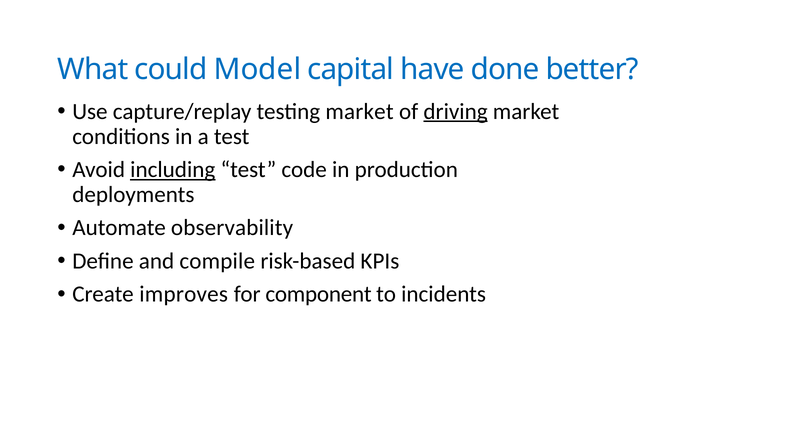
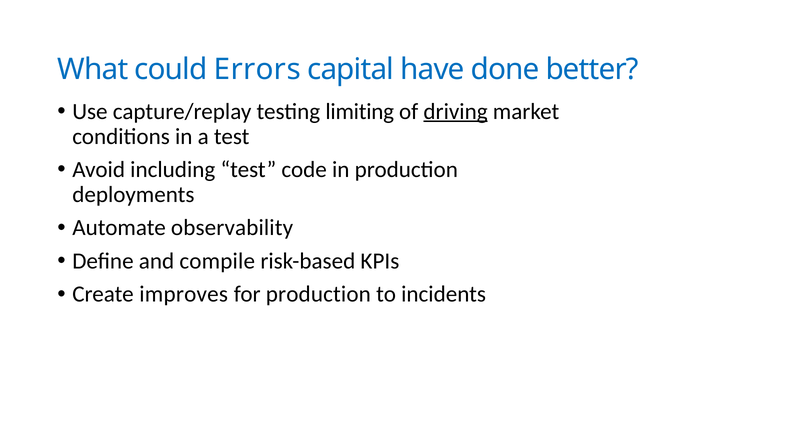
Model: Model -> Errors
testing market: market -> limiting
including underline: present -> none
for component: component -> production
